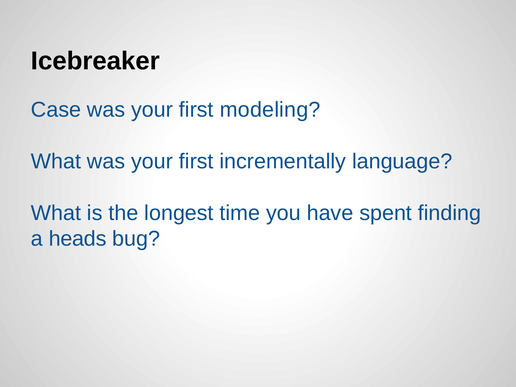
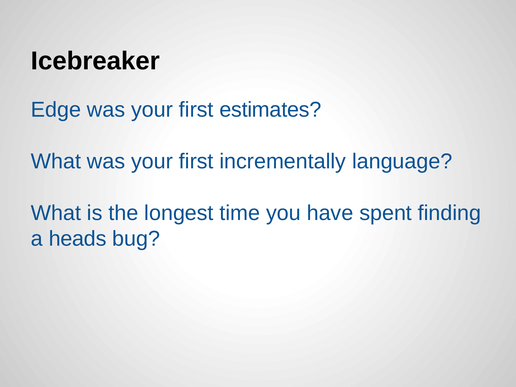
Case: Case -> Edge
modeling: modeling -> estimates
